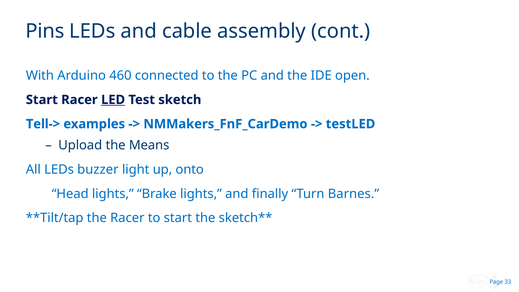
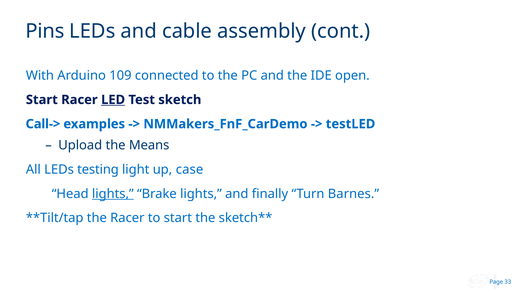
460: 460 -> 109
Tell->: Tell-> -> Call->
buzzer: buzzer -> testing
onto: onto -> case
lights at (113, 194) underline: none -> present
